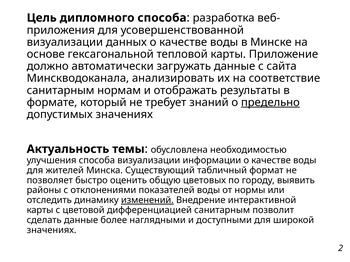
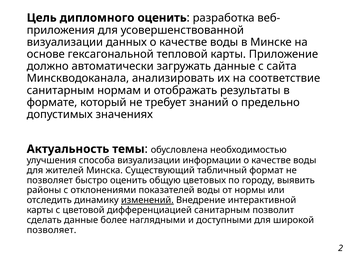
дипломного способа: способа -> оценить
предельно underline: present -> none
значениях at (52, 230): значениях -> позволяет
